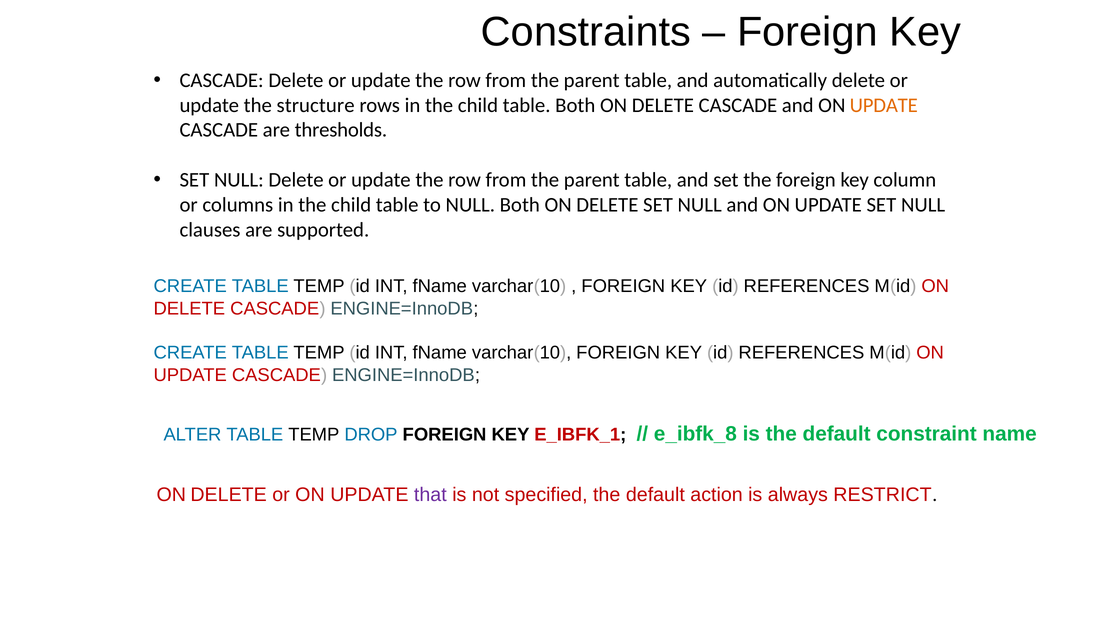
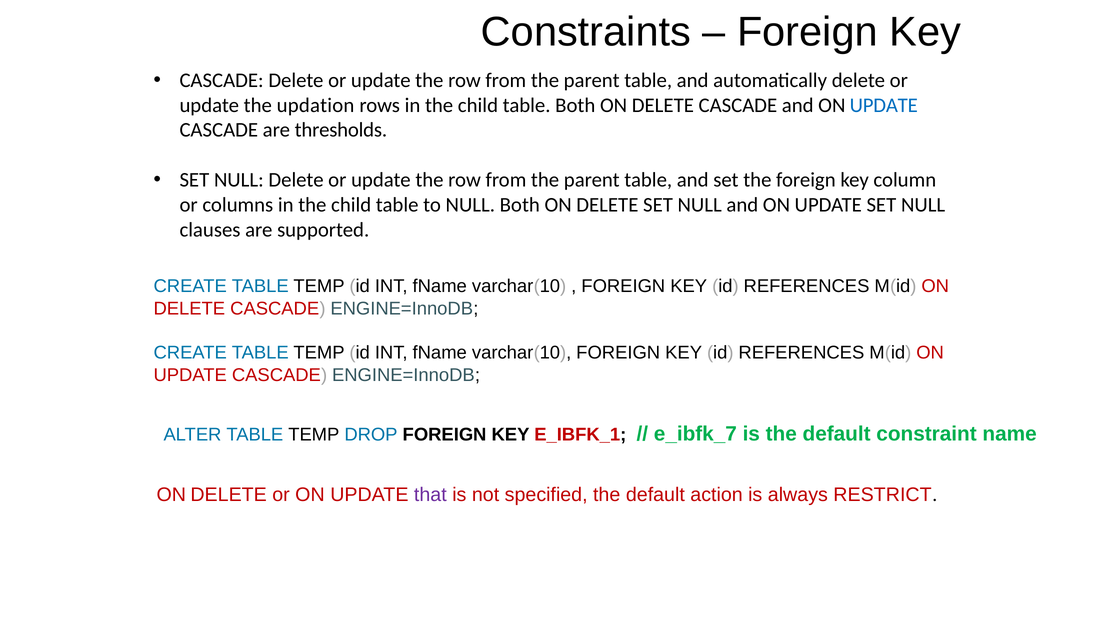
structure: structure -> updation
UPDATE at (884, 105) colour: orange -> blue
e_ibfk_8: e_ibfk_8 -> e_ibfk_7
